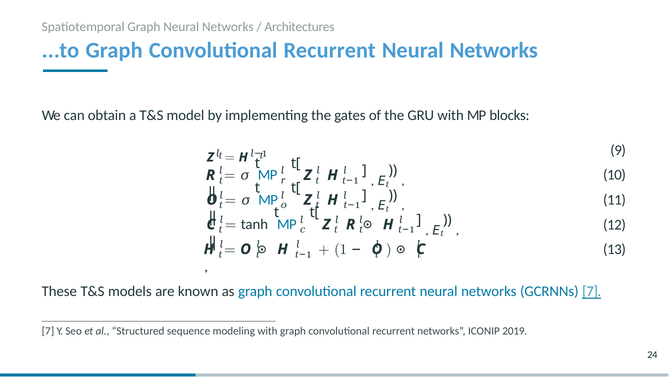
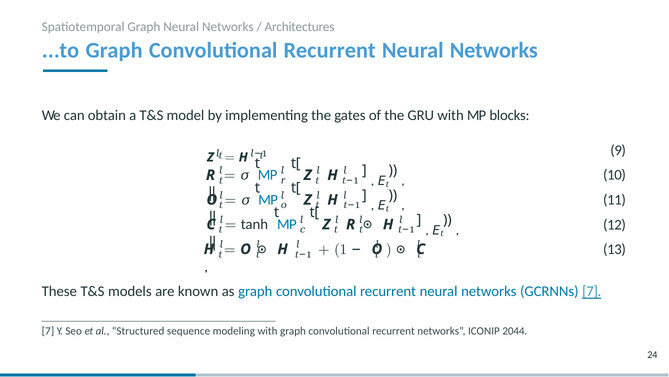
2019: 2019 -> 2044
